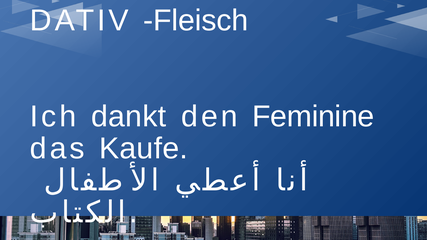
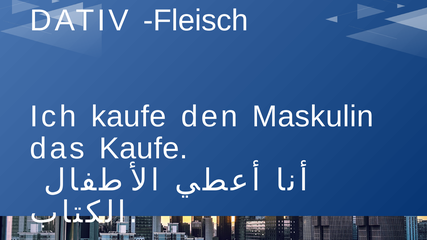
Ich dankt: dankt -> kaufe
Feminine: Feminine -> Maskulin
